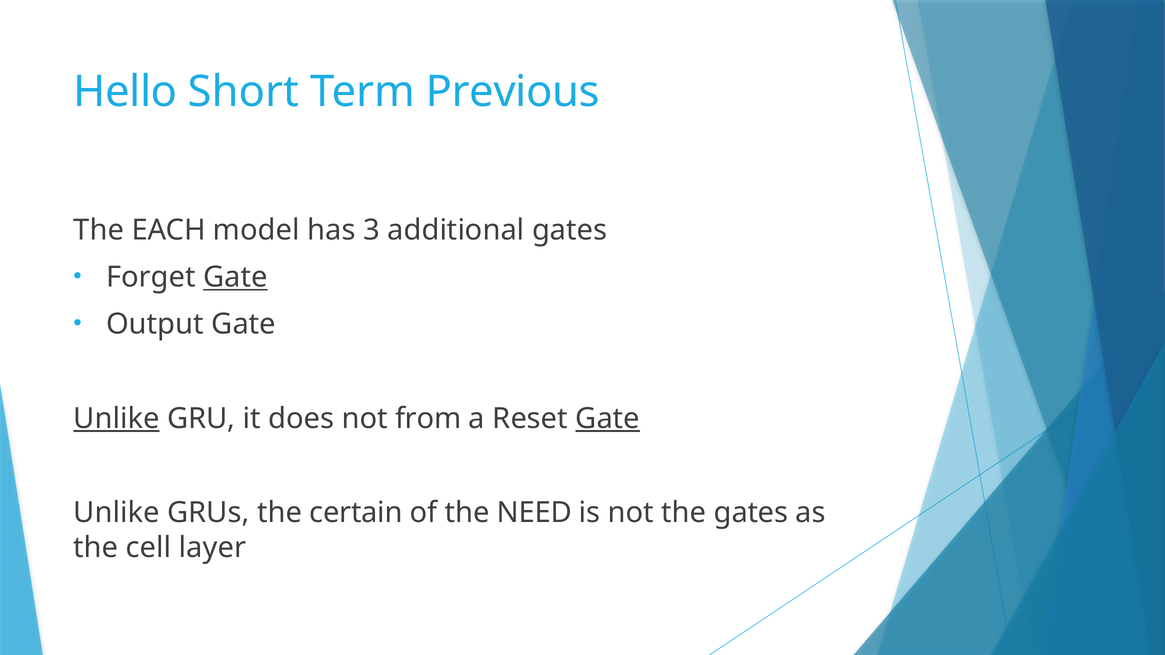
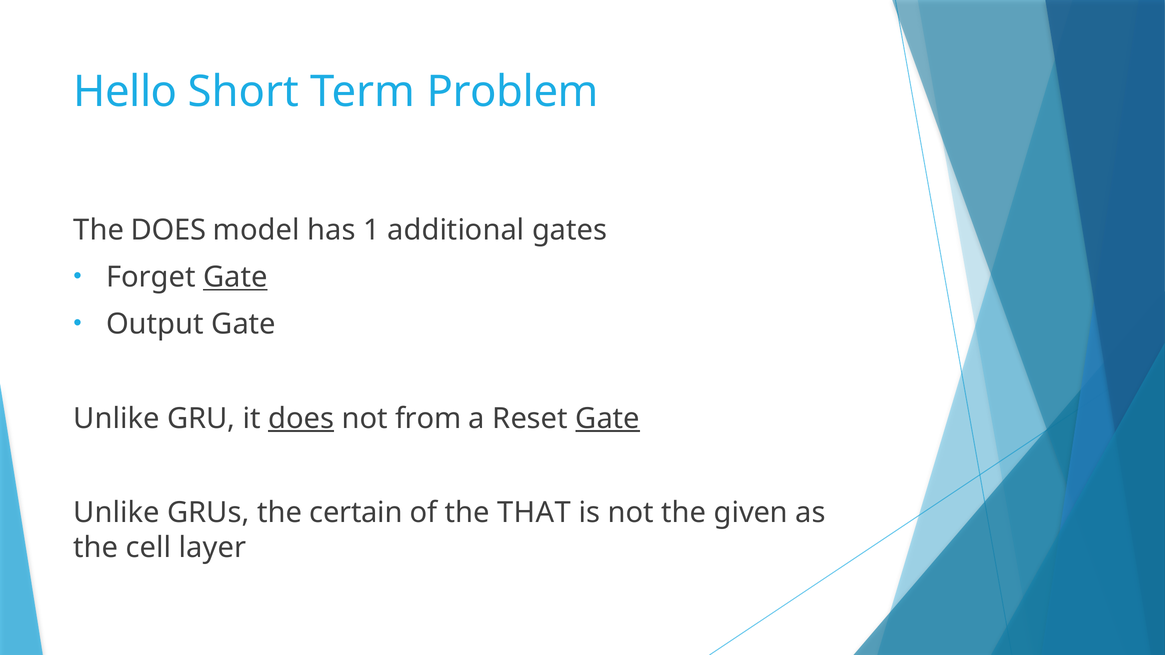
Previous: Previous -> Problem
The EACH: EACH -> DOES
3: 3 -> 1
Unlike at (117, 419) underline: present -> none
does at (301, 419) underline: none -> present
NEED: NEED -> THAT
the gates: gates -> given
